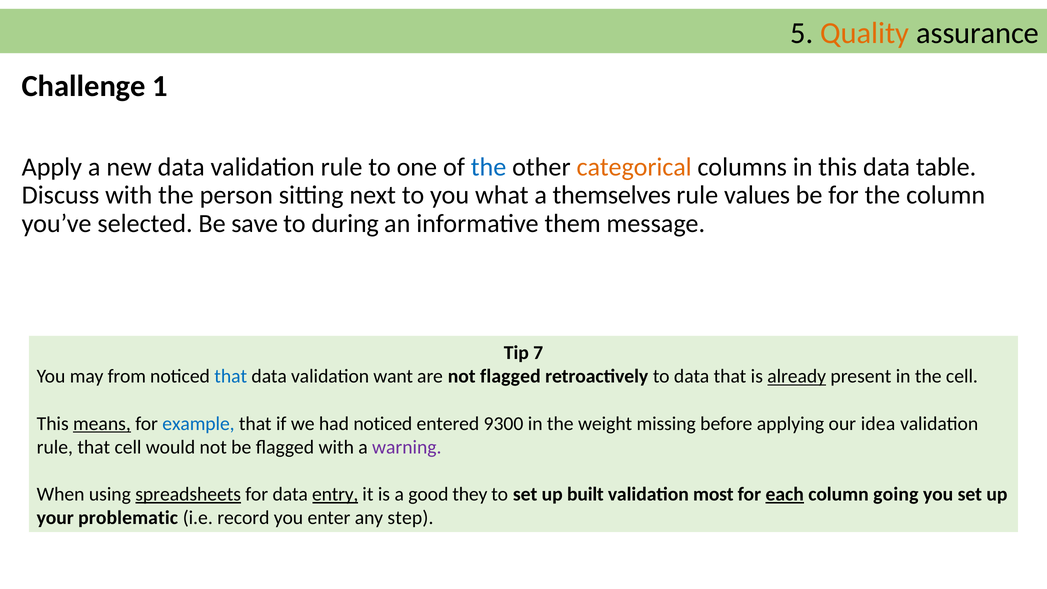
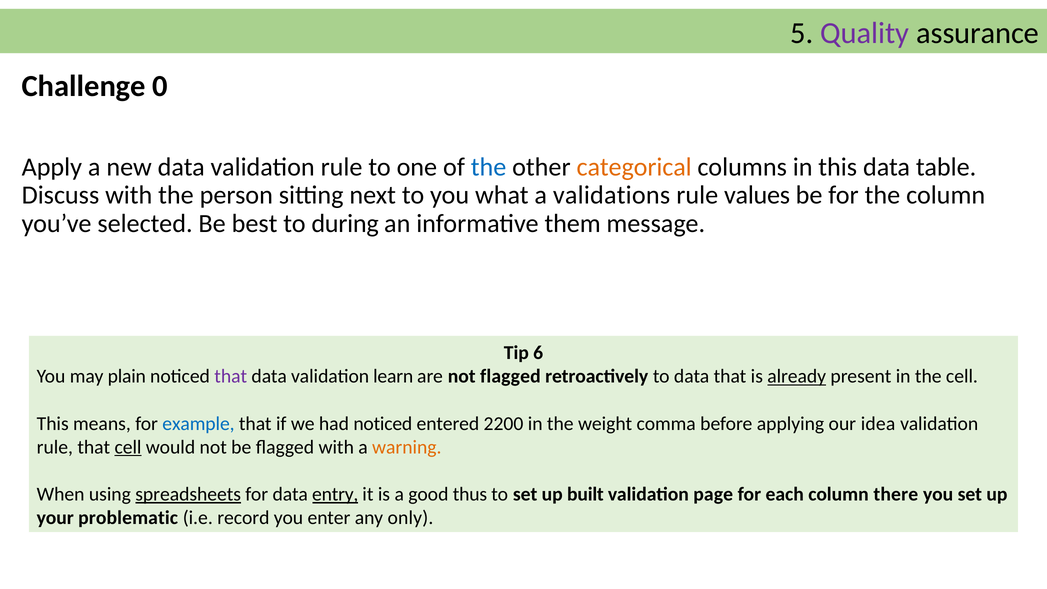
Quality colour: orange -> purple
1: 1 -> 0
themselves: themselves -> validations
save: save -> best
7: 7 -> 6
from: from -> plain
that at (231, 376) colour: blue -> purple
want: want -> learn
means underline: present -> none
9300: 9300 -> 2200
missing: missing -> comma
cell at (128, 447) underline: none -> present
warning colour: purple -> orange
they: they -> thus
most: most -> page
each underline: present -> none
going: going -> there
step: step -> only
